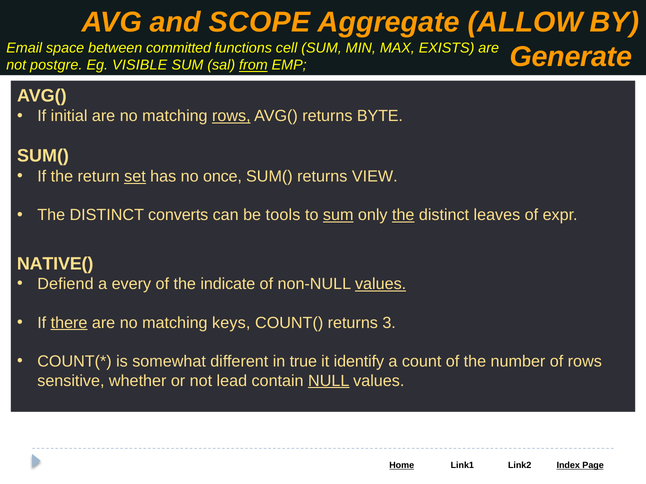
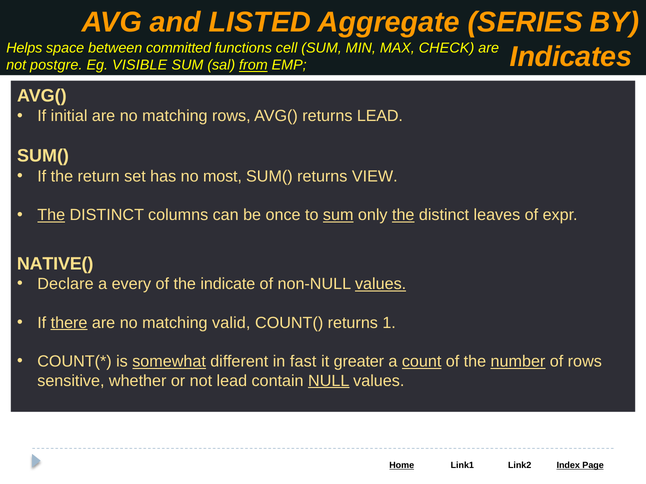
SCOPE: SCOPE -> LISTED
ALLOW: ALLOW -> SERIES
Email: Email -> Helps
EXISTS: EXISTS -> CHECK
Generate: Generate -> Indicates
rows at (231, 116) underline: present -> none
returns BYTE: BYTE -> LEAD
set underline: present -> none
once: once -> most
The at (51, 215) underline: none -> present
converts: converts -> columns
tools: tools -> once
Defiend: Defiend -> Declare
keys: keys -> valid
3: 3 -> 1
somewhat underline: none -> present
true: true -> fast
identify: identify -> greater
count underline: none -> present
number underline: none -> present
